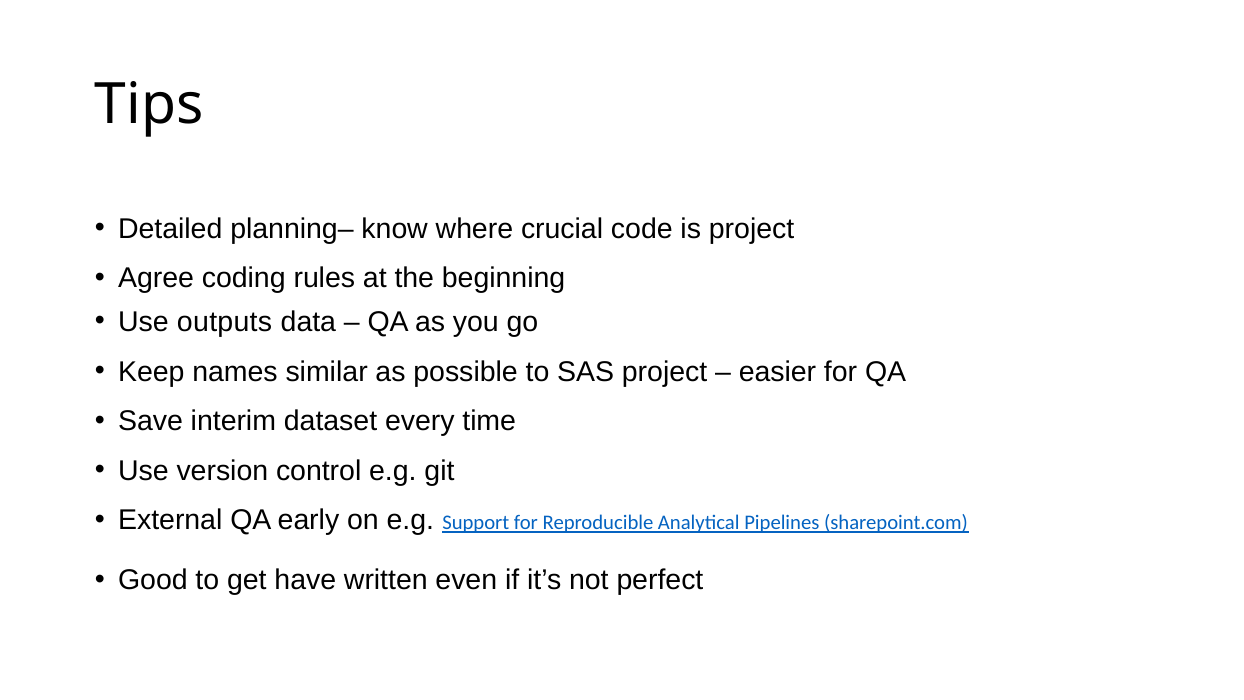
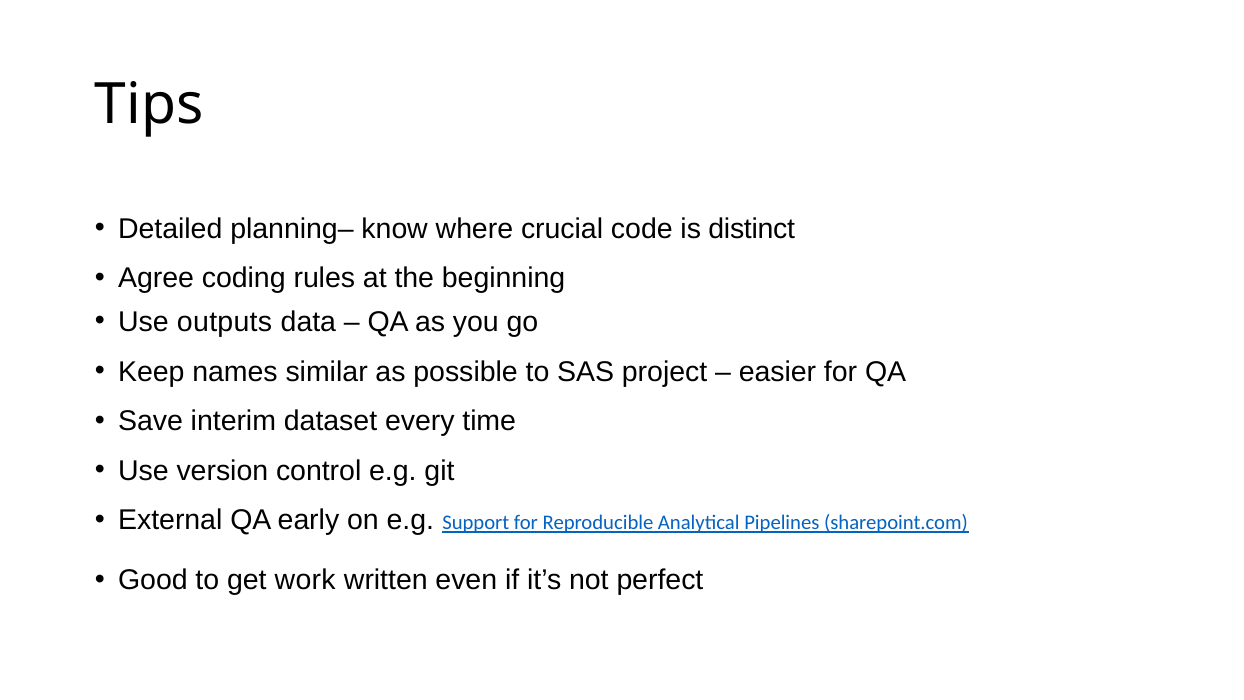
is project: project -> distinct
have: have -> work
